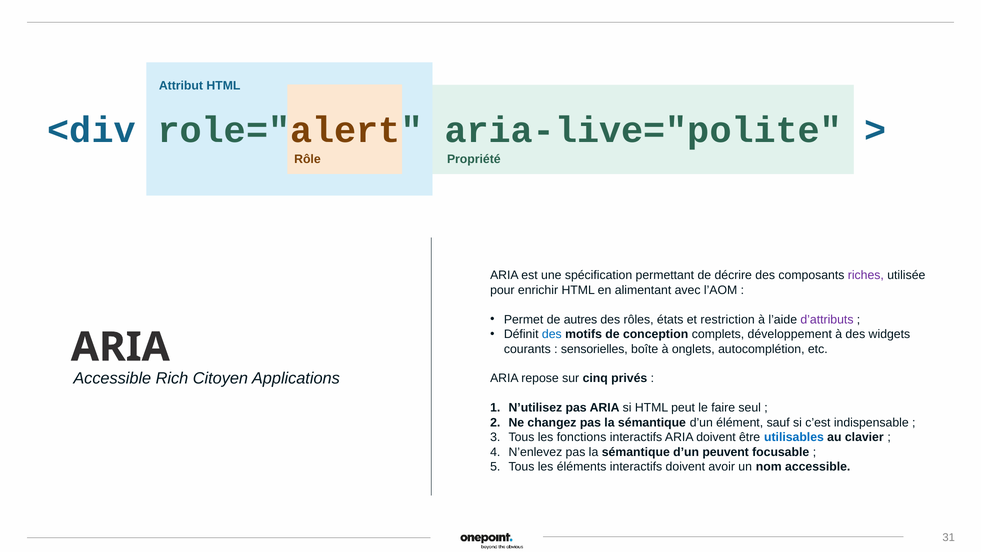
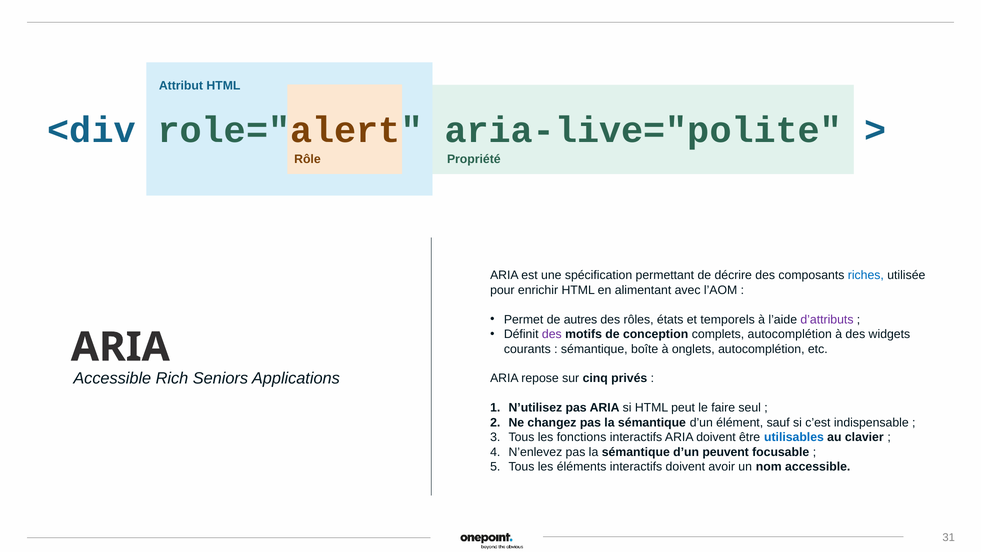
riches colour: purple -> blue
restriction: restriction -> temporels
des at (552, 334) colour: blue -> purple
complets développement: développement -> autocomplétion
sensorielles at (594, 349): sensorielles -> sémantique
Citoyen: Citoyen -> Seniors
